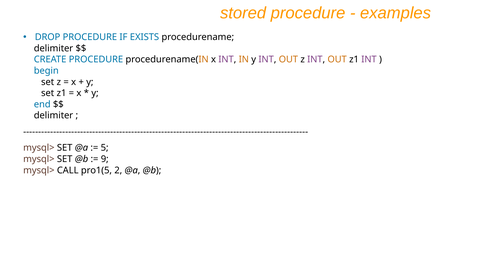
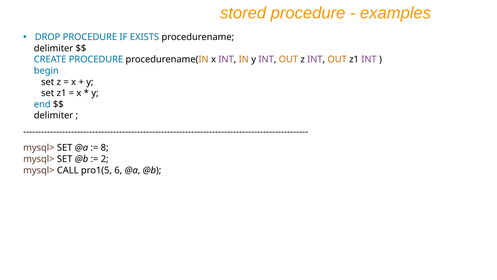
5: 5 -> 8
9: 9 -> 2
2: 2 -> 6
